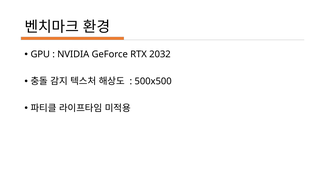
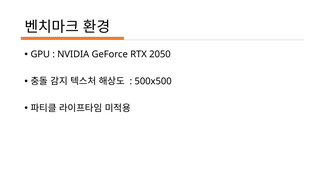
2032: 2032 -> 2050
